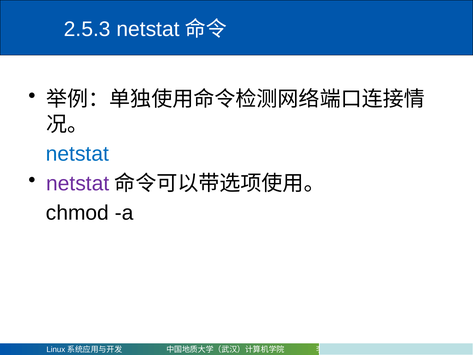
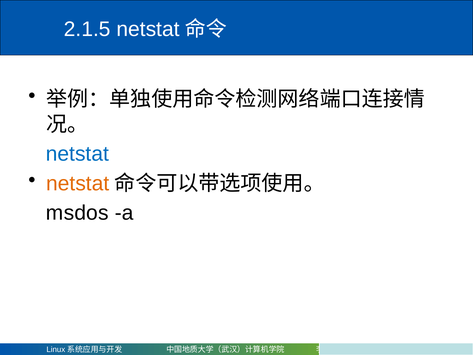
2.5.3: 2.5.3 -> 2.1.5
netstat at (78, 183) colour: purple -> orange
chmod: chmod -> msdos
